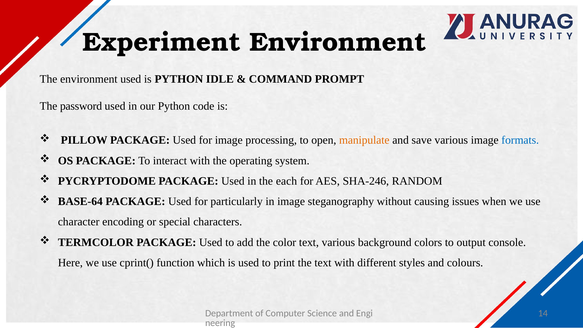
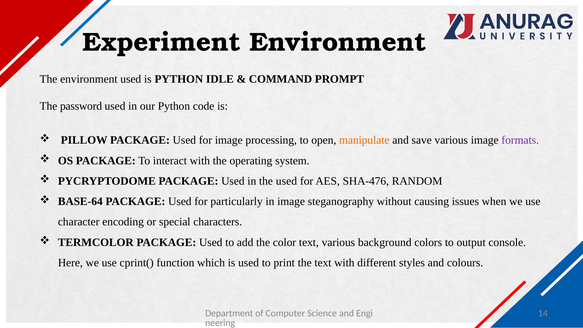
formats colour: blue -> purple
the each: each -> used
SHA-246: SHA-246 -> SHA-476
